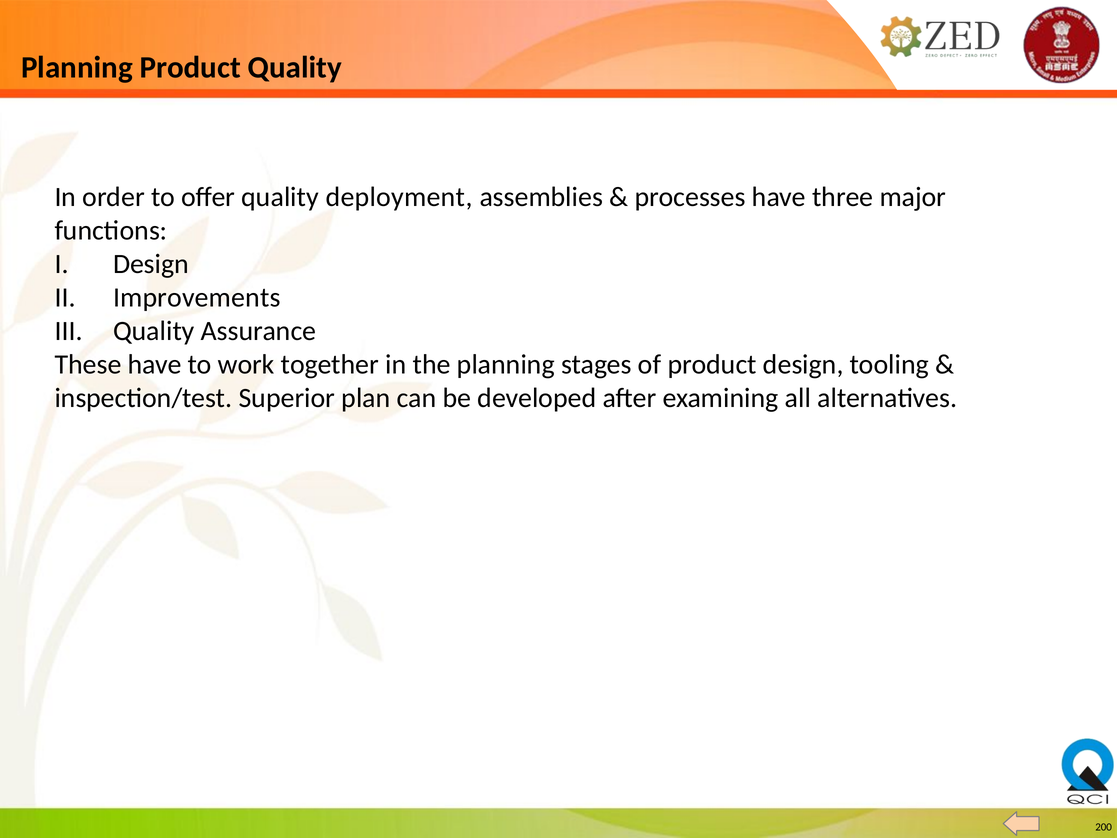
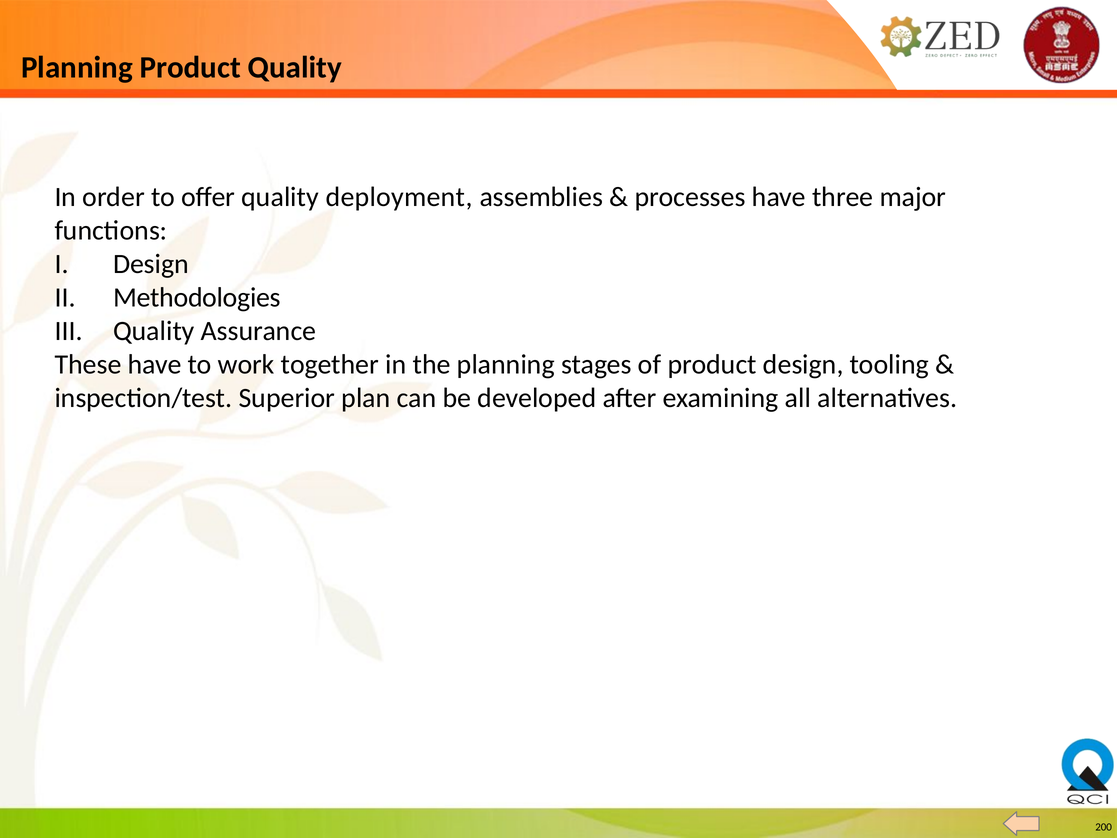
Improvements: Improvements -> Methodologies
